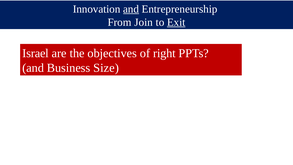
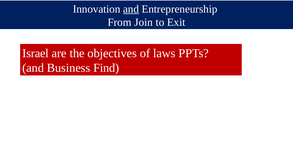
Exit underline: present -> none
right: right -> laws
Size: Size -> Find
